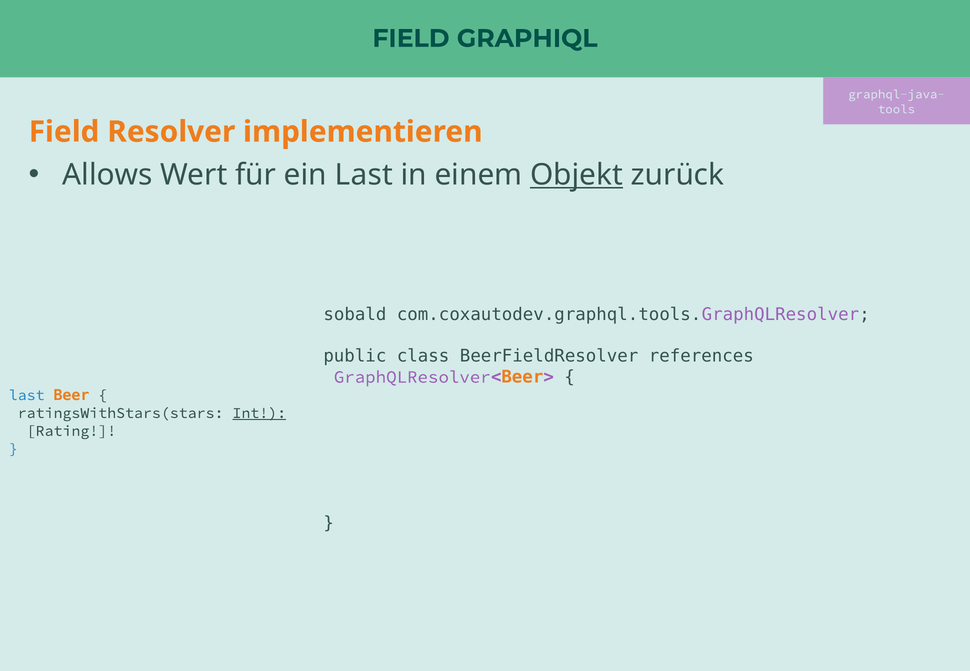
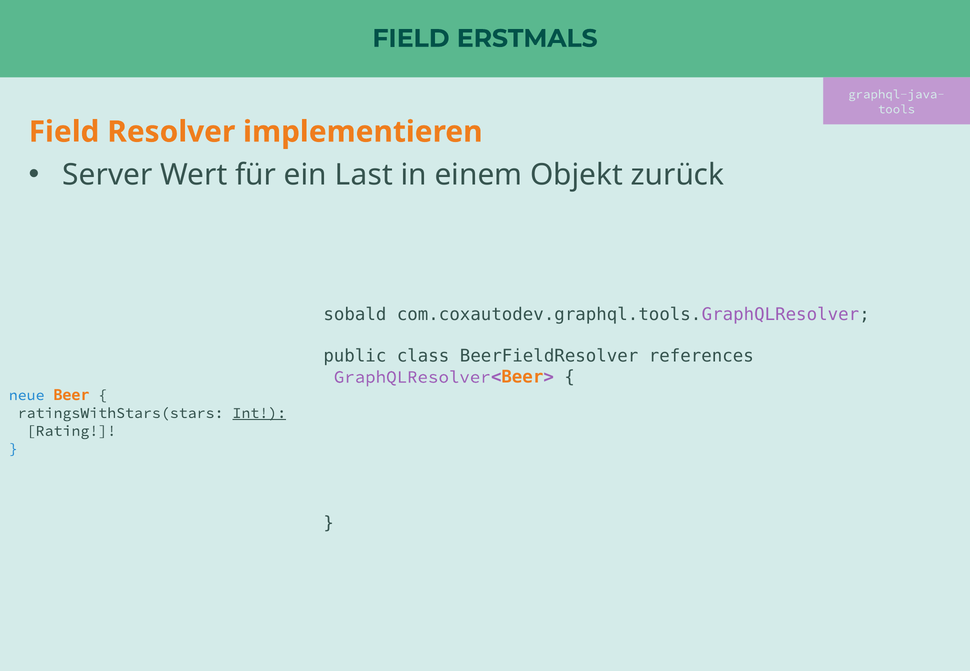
GRAPHIQL: GRAPHIQL -> ERSTMALS
Allows: Allows -> Server
Objekt underline: present -> none
last at (27, 395): last -> neue
